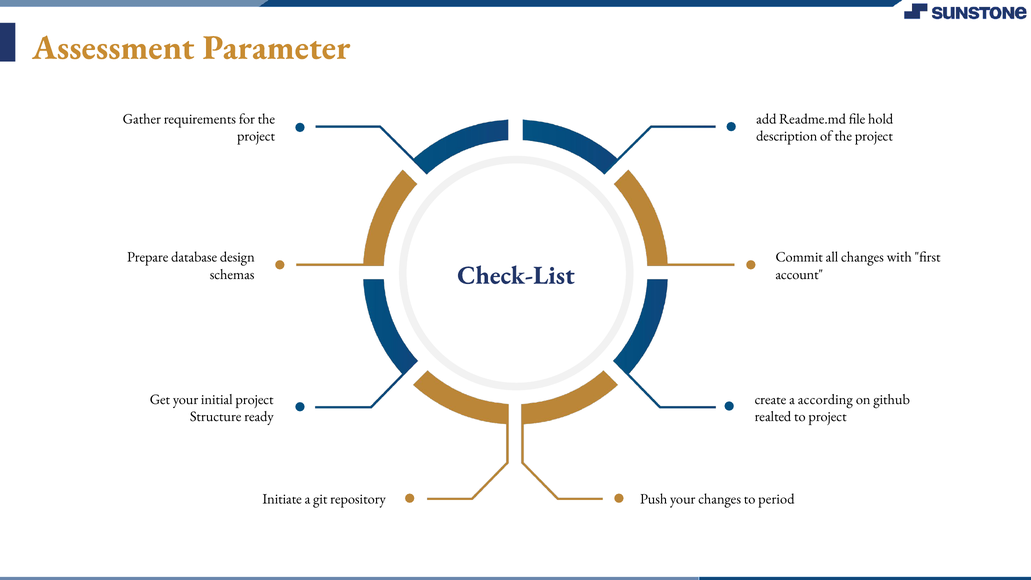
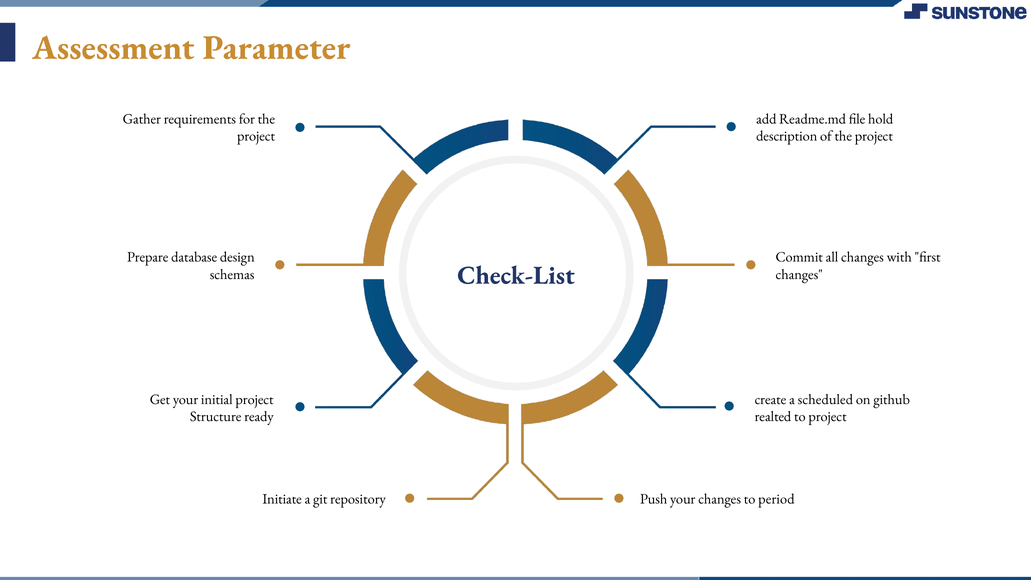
account at (799, 274): account -> changes
according: according -> scheduled
